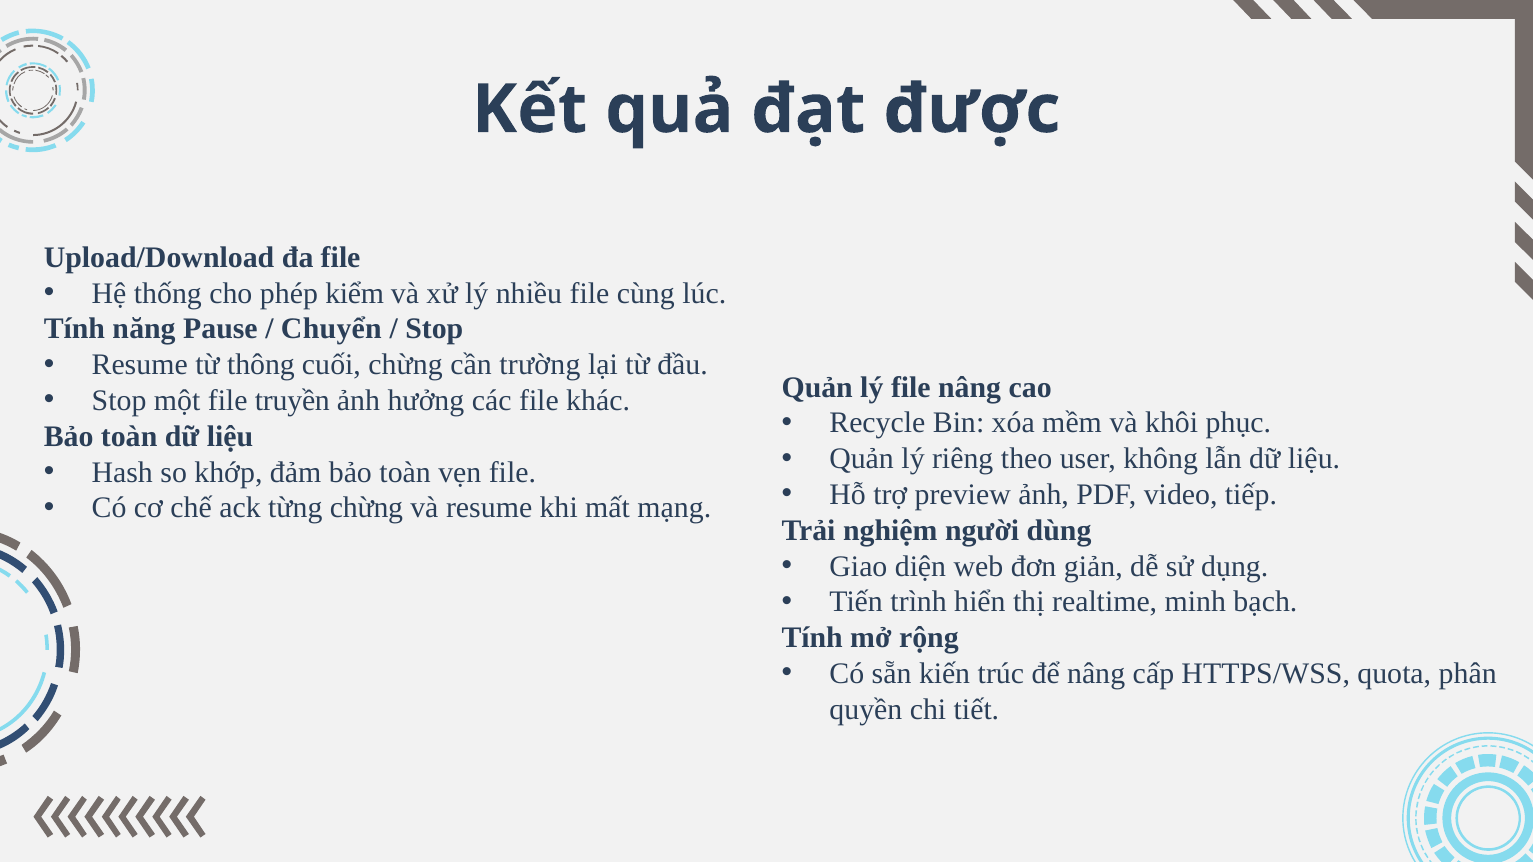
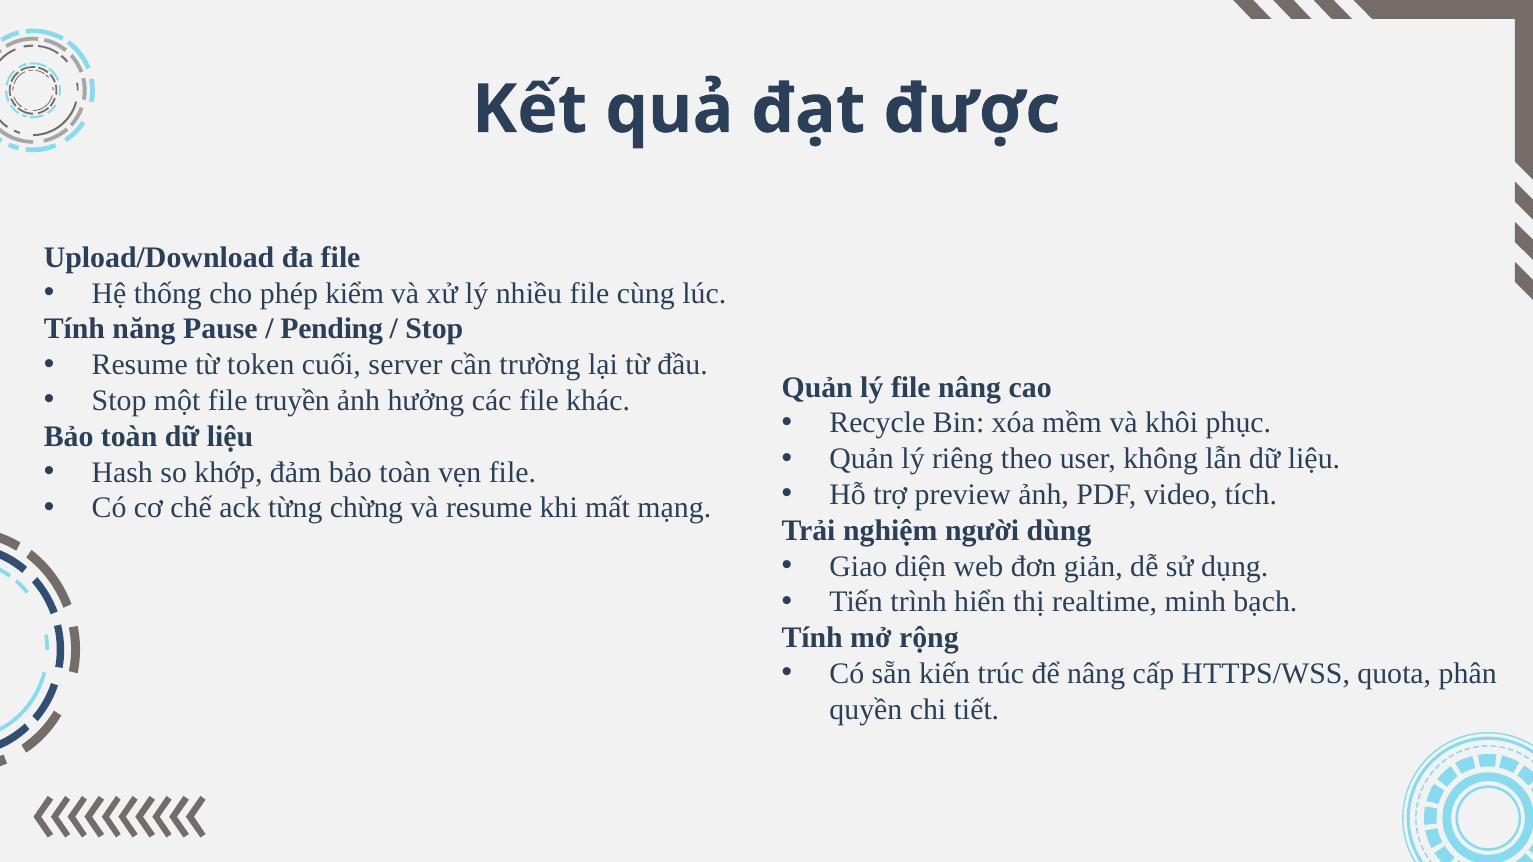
Chuyển: Chuyển -> Pending
thông: thông -> token
cuối chừng: chừng -> server
tiếp: tiếp -> tích
